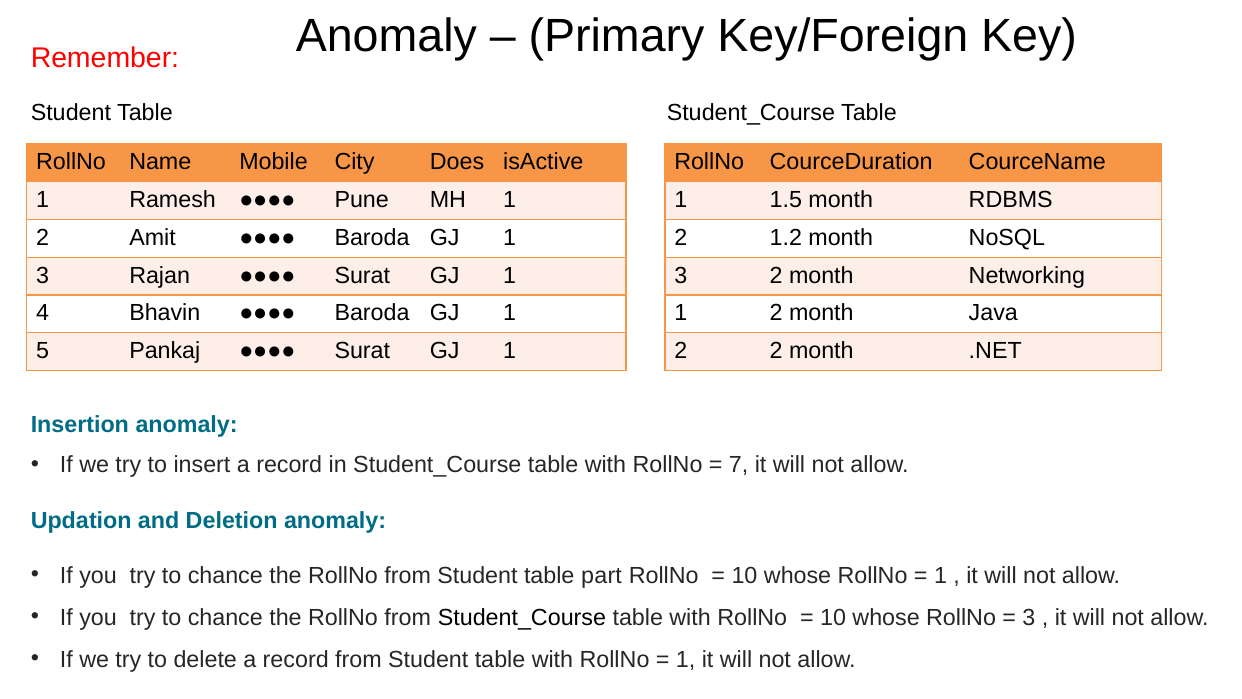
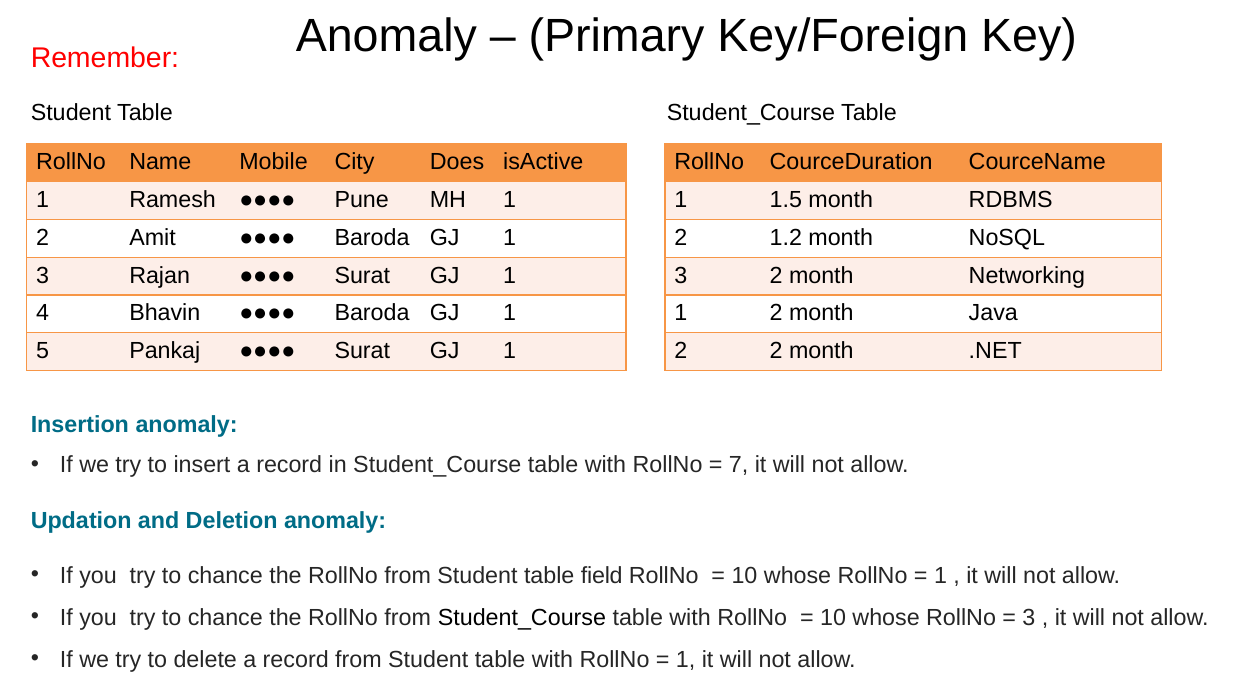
part: part -> field
